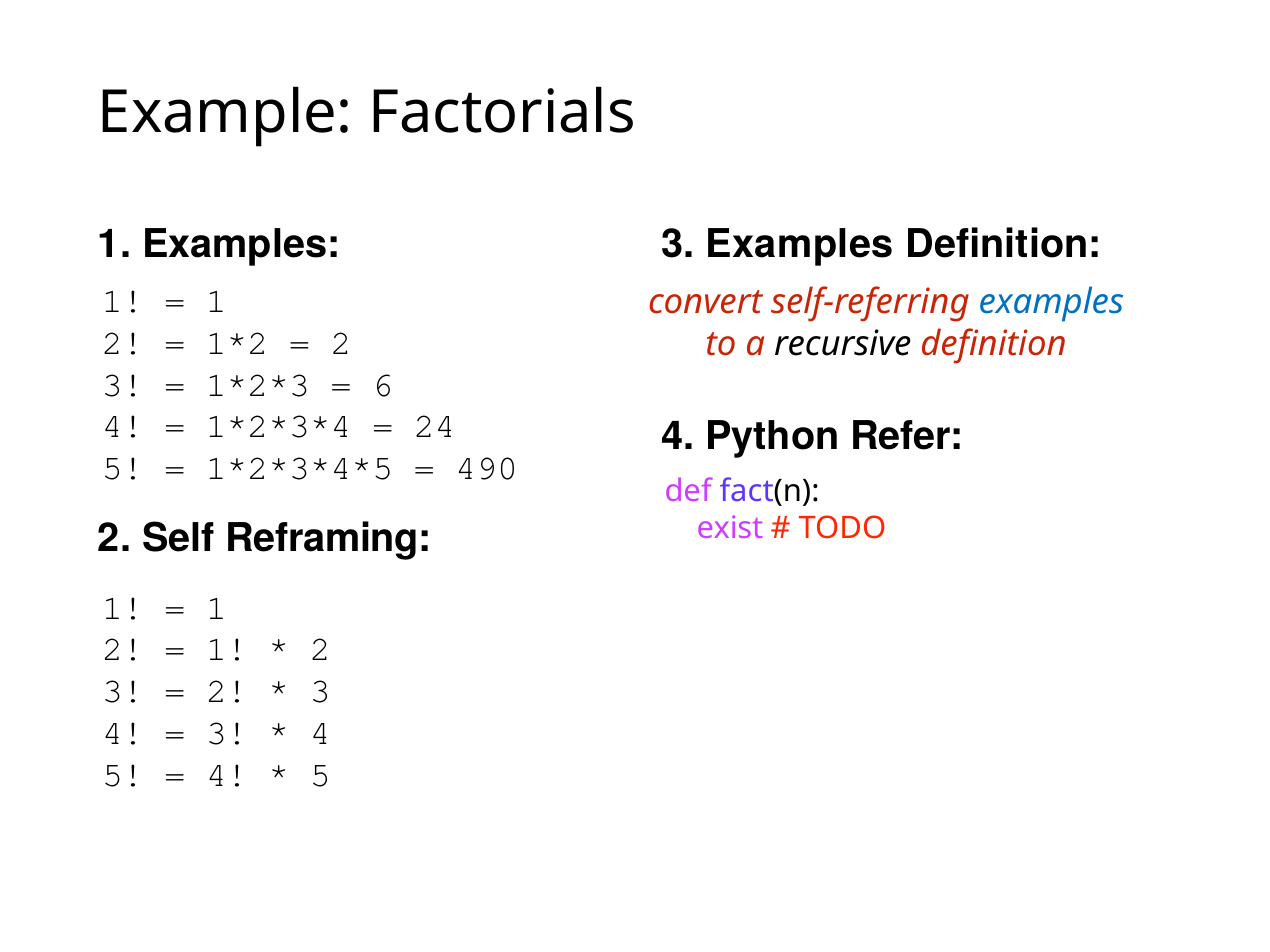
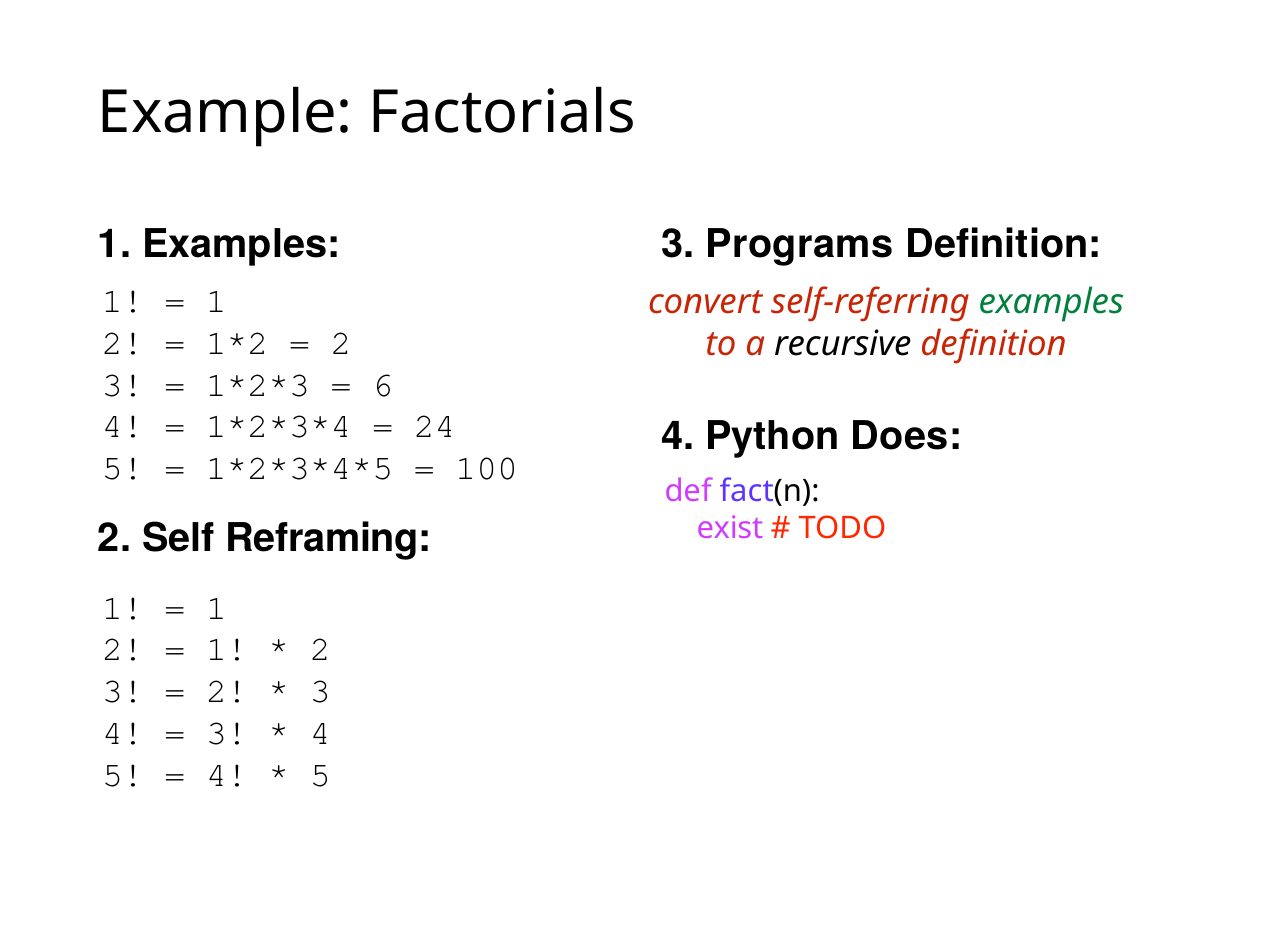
3 Examples: Examples -> Programs
examples at (1051, 302) colour: blue -> green
Refer: Refer -> Does
490: 490 -> 100
